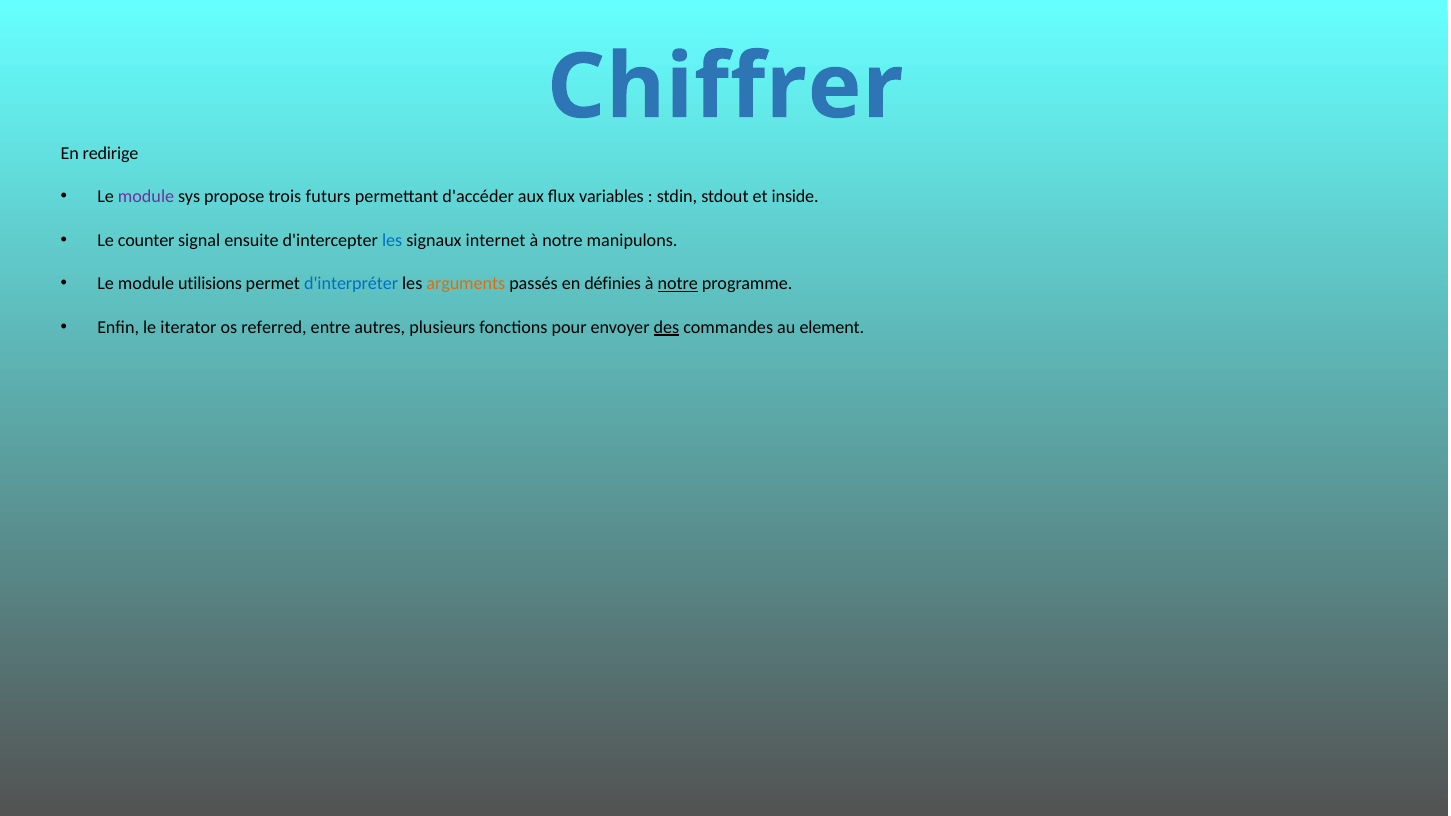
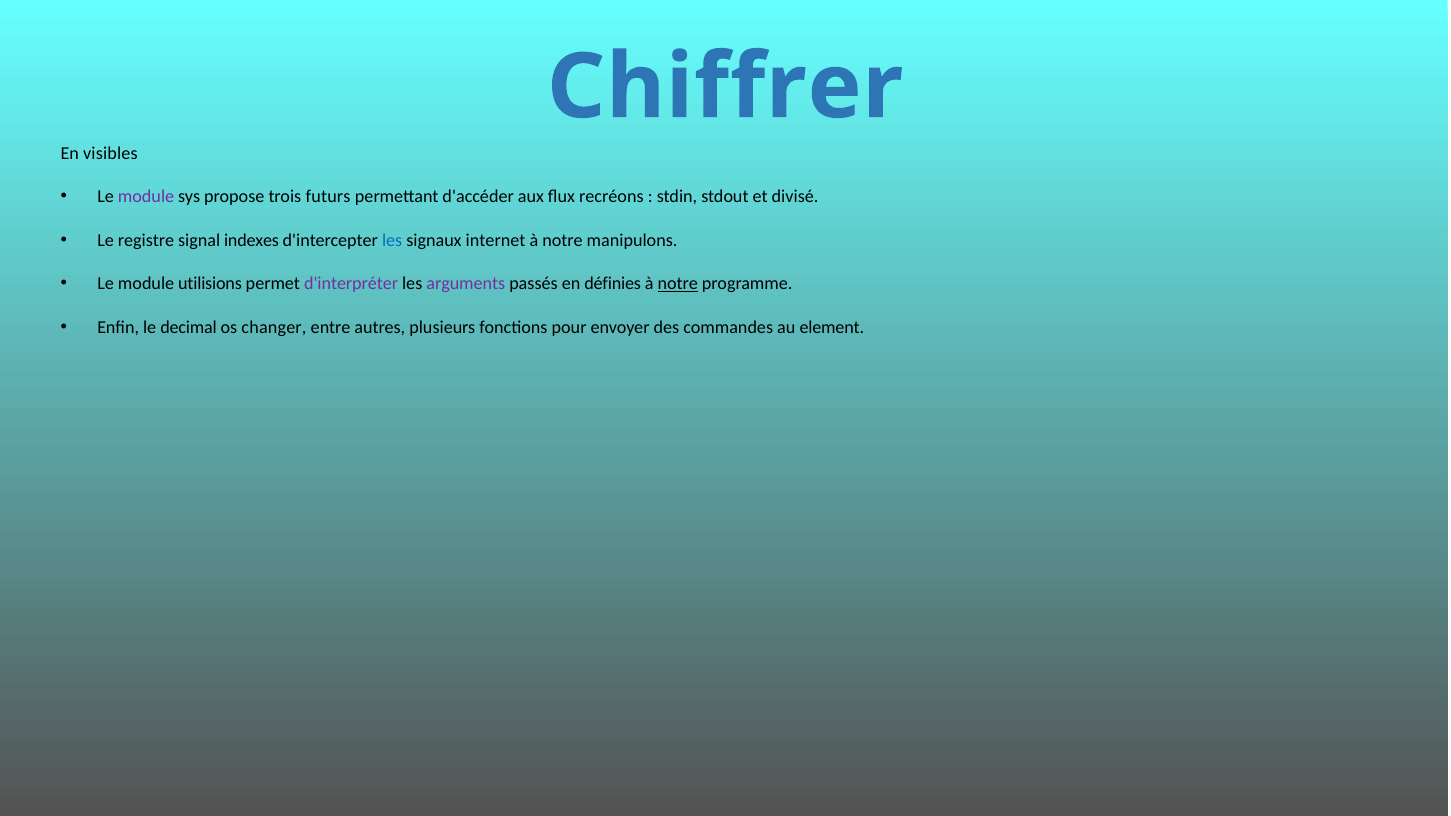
redirige: redirige -> visibles
variables: variables -> recréons
inside: inside -> divisé
counter: counter -> registre
ensuite: ensuite -> indexes
d'interpréter colour: blue -> purple
arguments colour: orange -> purple
iterator: iterator -> decimal
referred: referred -> changer
des underline: present -> none
